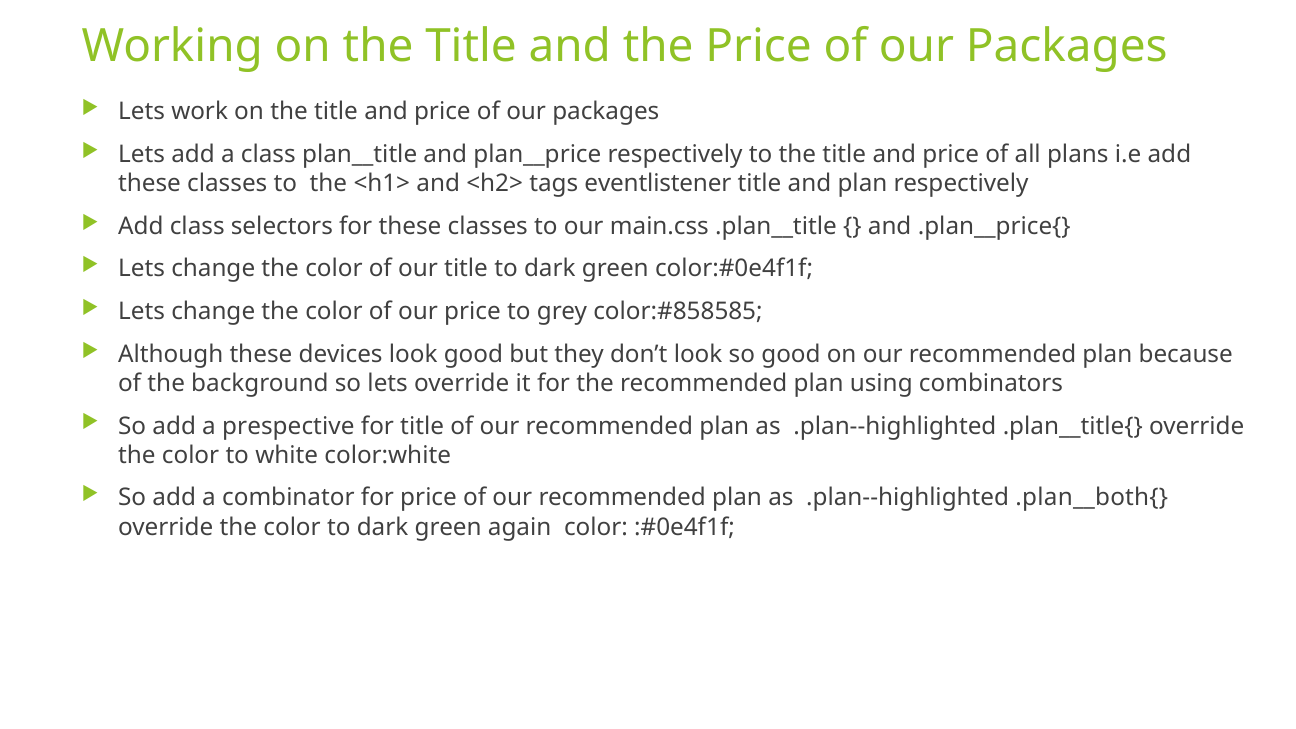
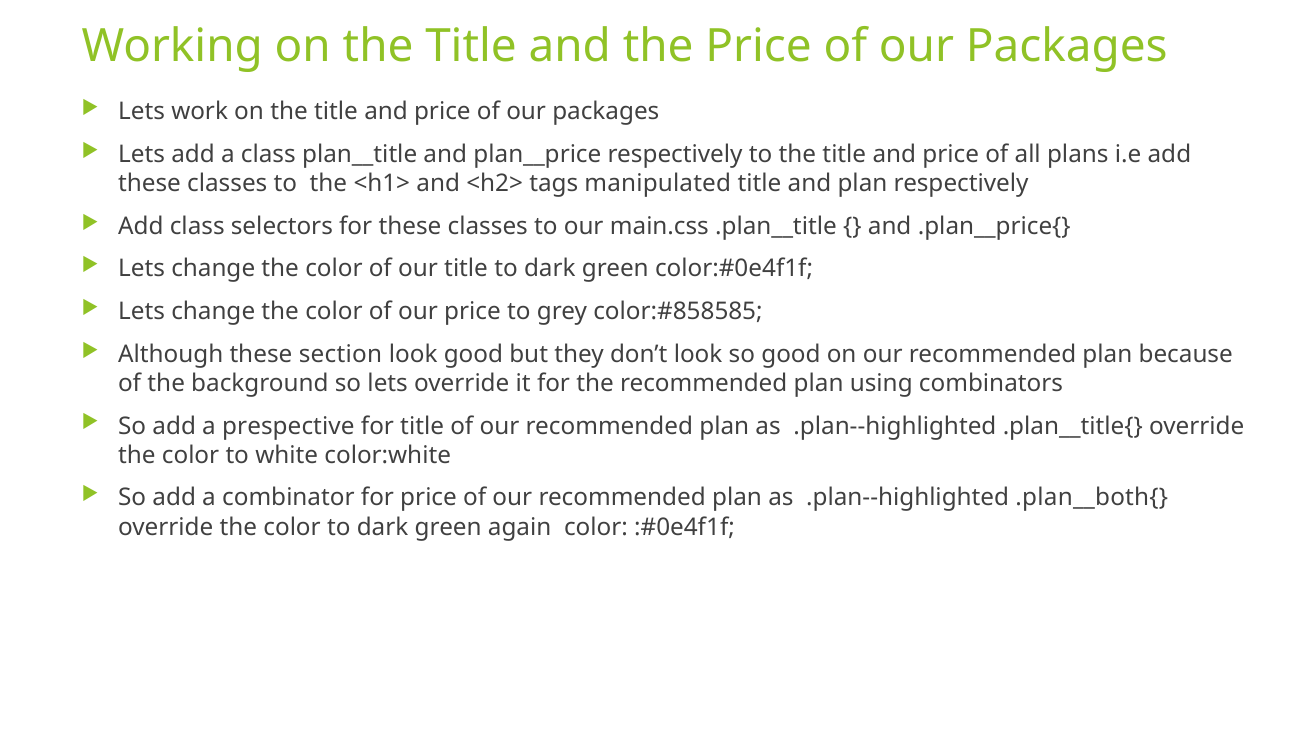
eventlistener: eventlistener -> manipulated
devices: devices -> section
